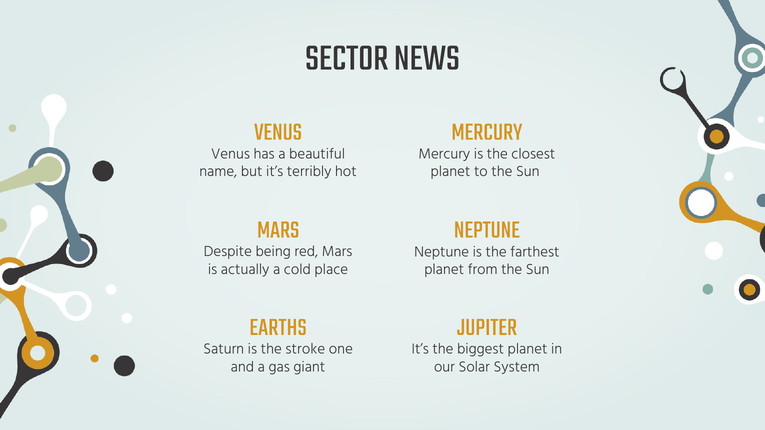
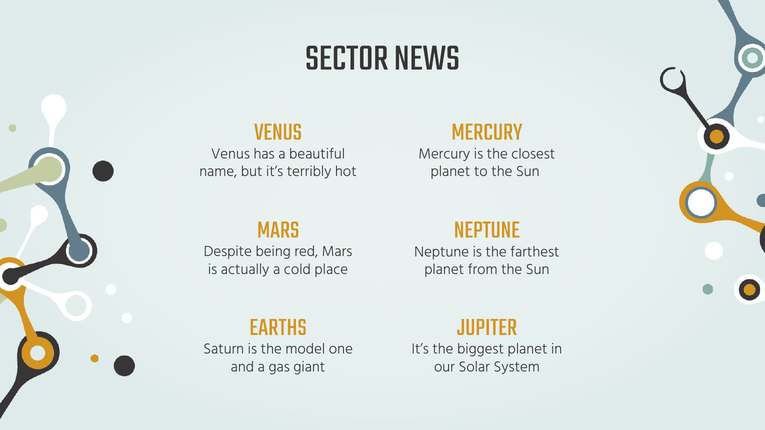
stroke: stroke -> model
